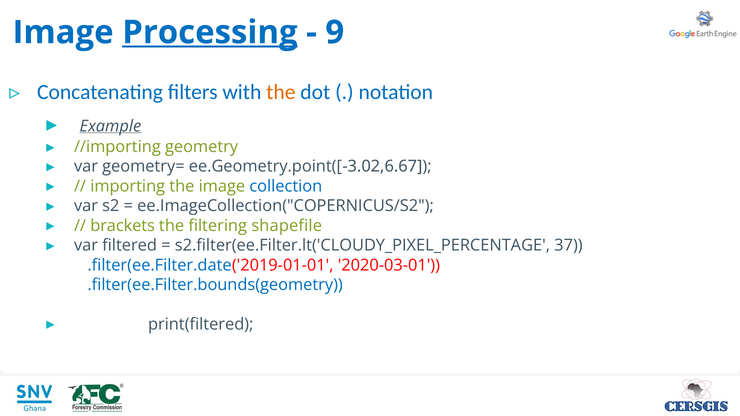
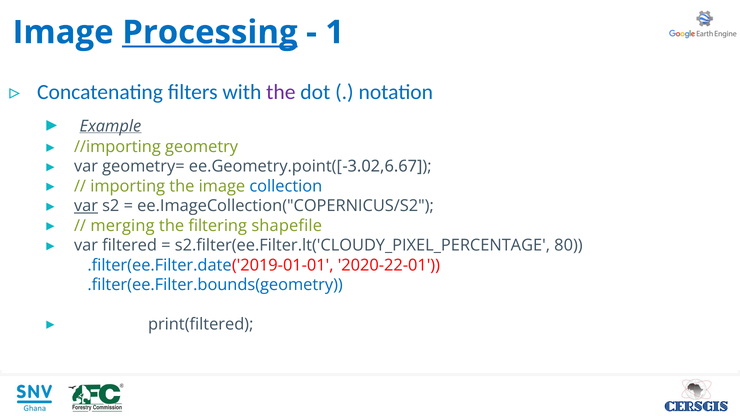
9: 9 -> 1
the at (281, 92) colour: orange -> purple
var at (86, 206) underline: none -> present
brackets: brackets -> merging
37: 37 -> 80
2020-03-01: 2020-03-01 -> 2020-22-01
